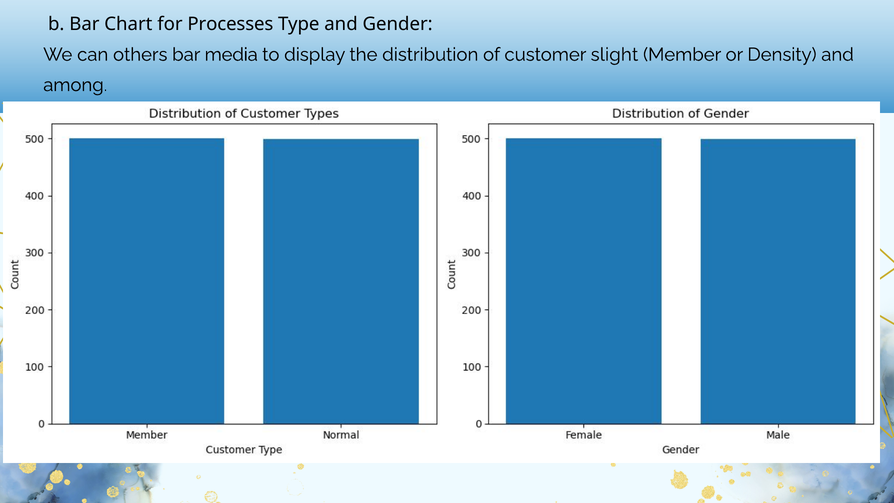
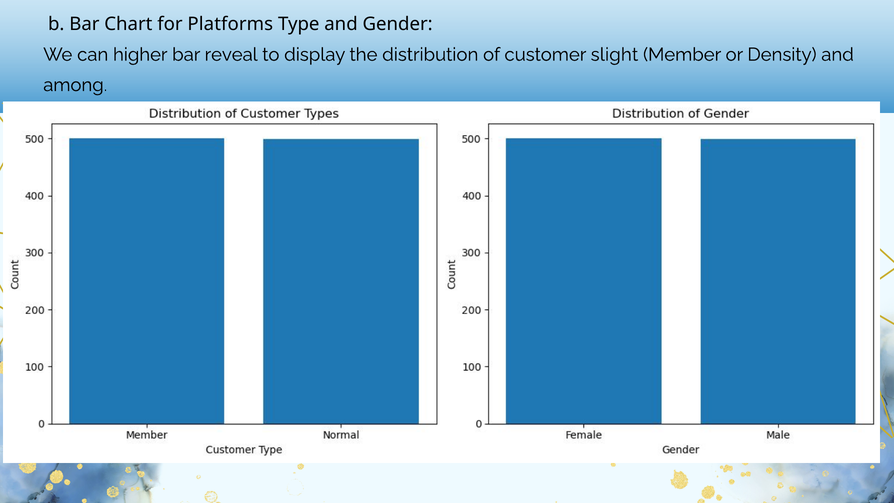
Processes: Processes -> Platforms
others: others -> higher
media: media -> reveal
